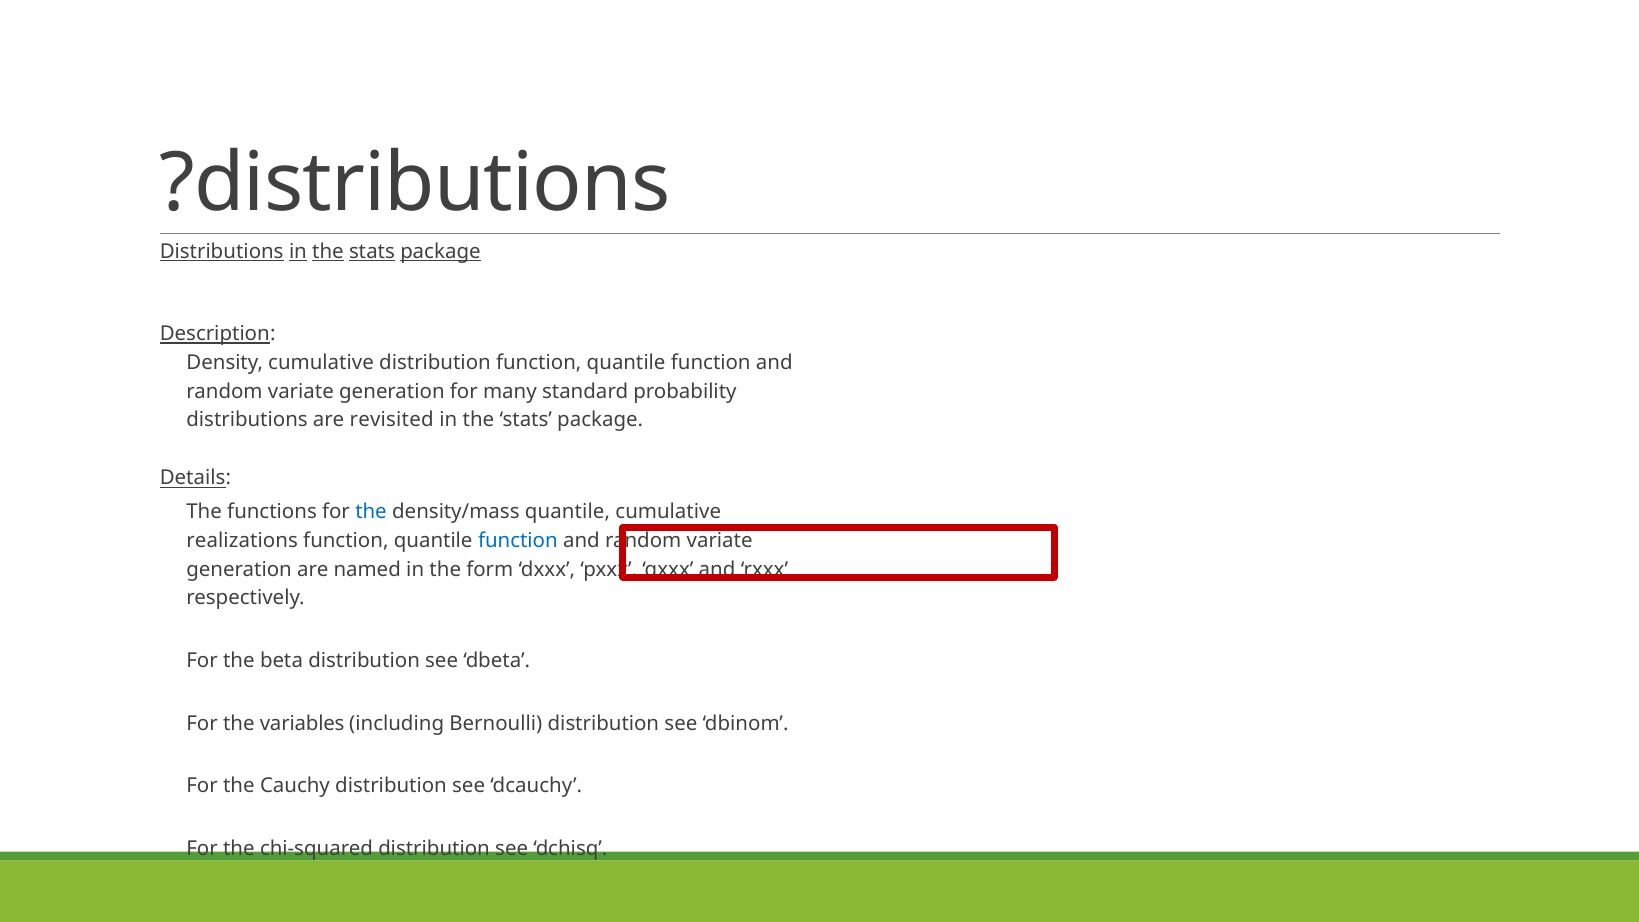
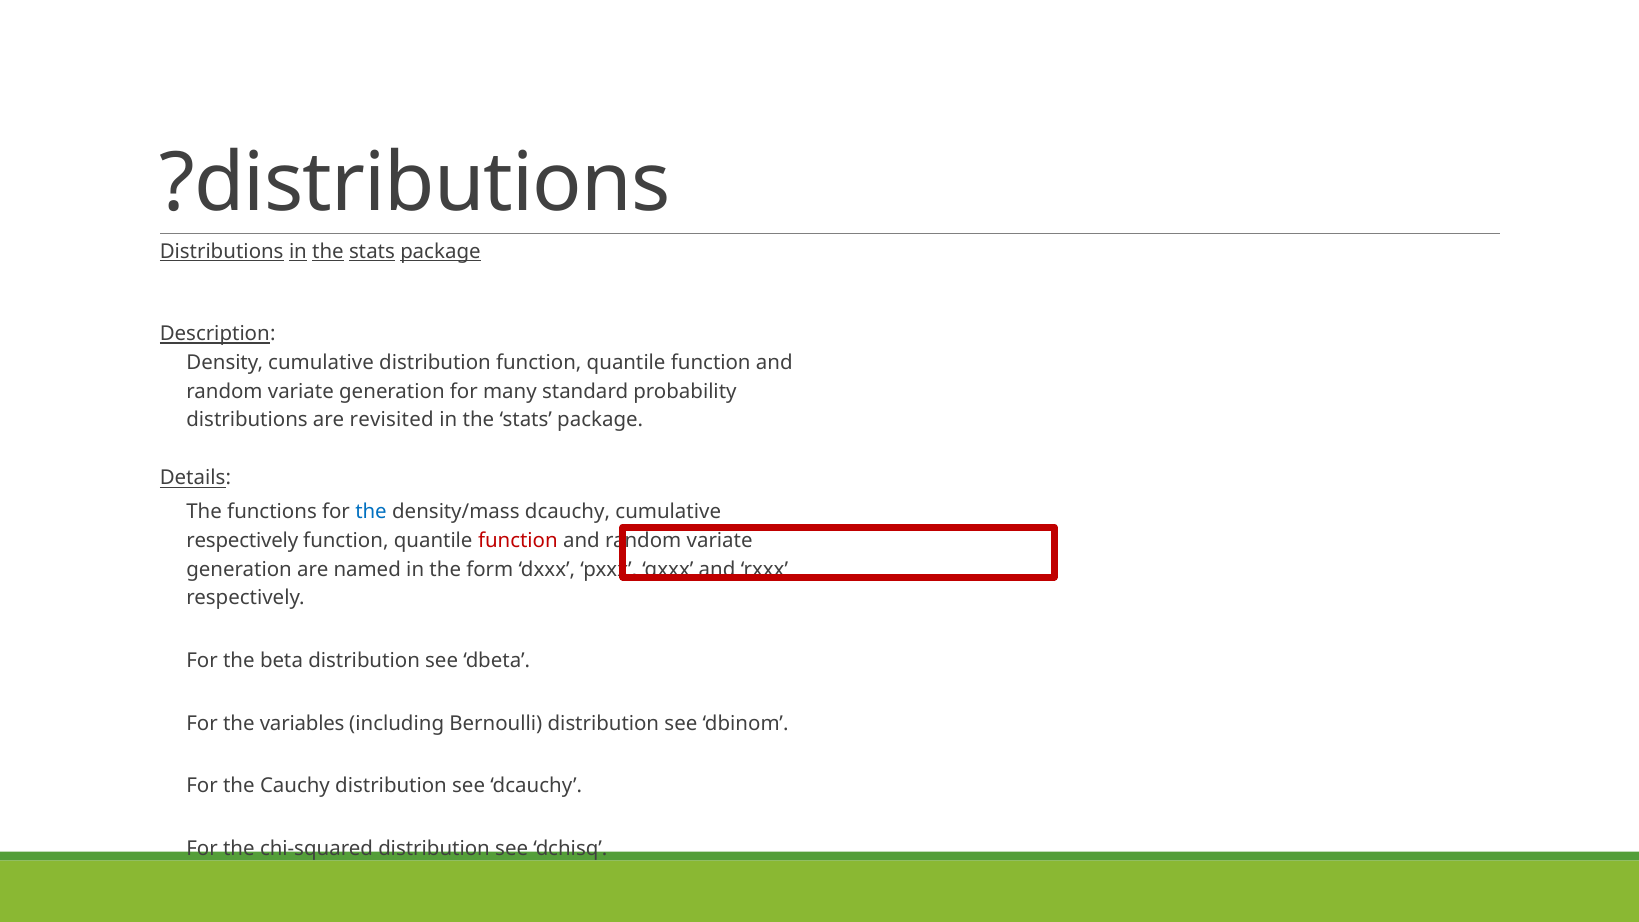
density/mass quantile: quantile -> dcauchy
realizations at (242, 540): realizations -> respectively
function at (518, 540) colour: blue -> red
